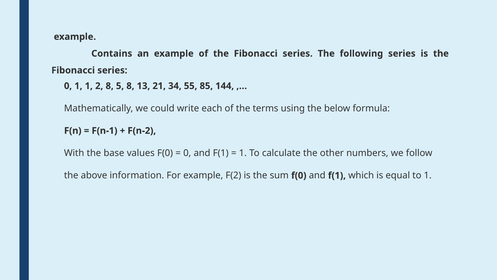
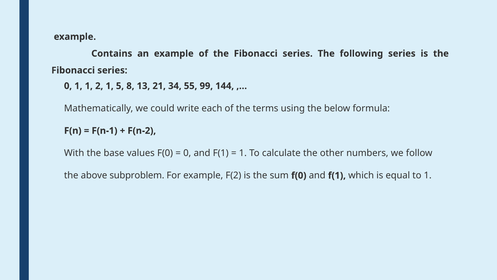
2 8: 8 -> 1
85: 85 -> 99
information: information -> subproblem
